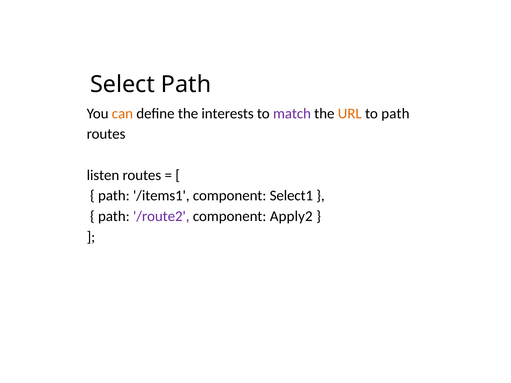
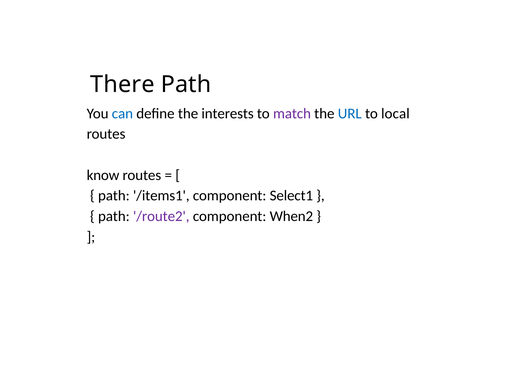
Select: Select -> There
can colour: orange -> blue
URL colour: orange -> blue
to path: path -> local
listen: listen -> know
Apply2: Apply2 -> When2
